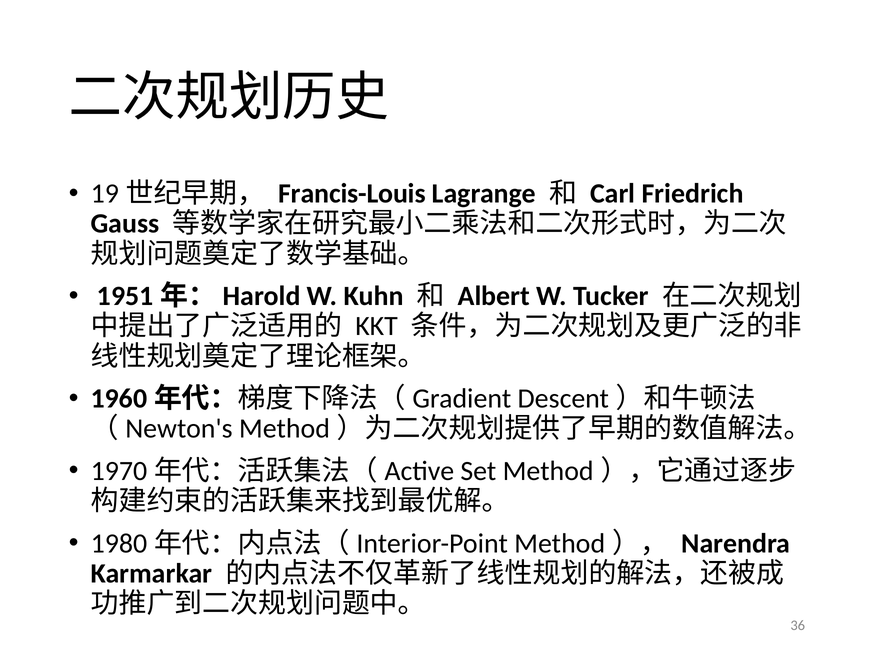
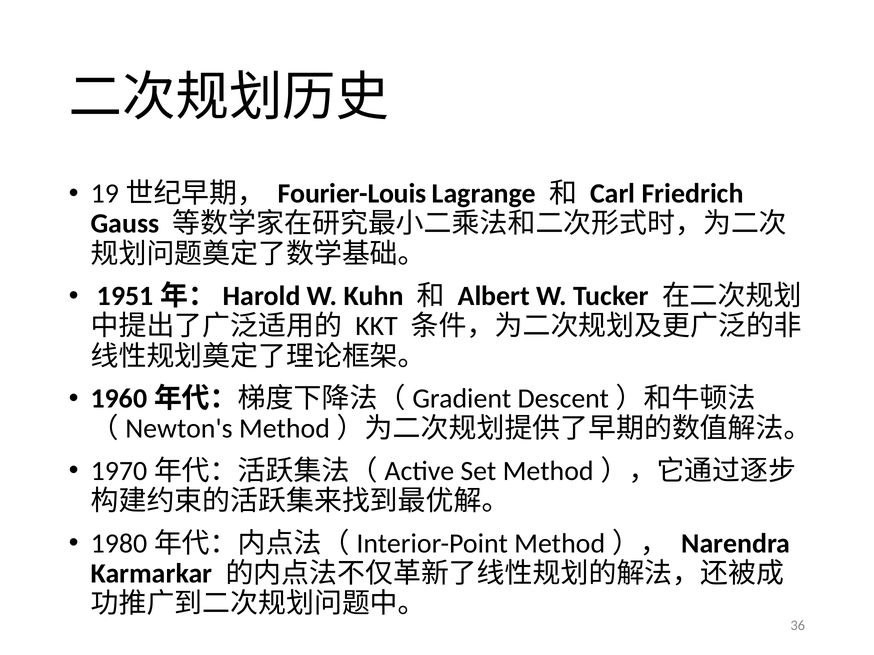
Francis-Louis: Francis-Louis -> Fourier-Louis
